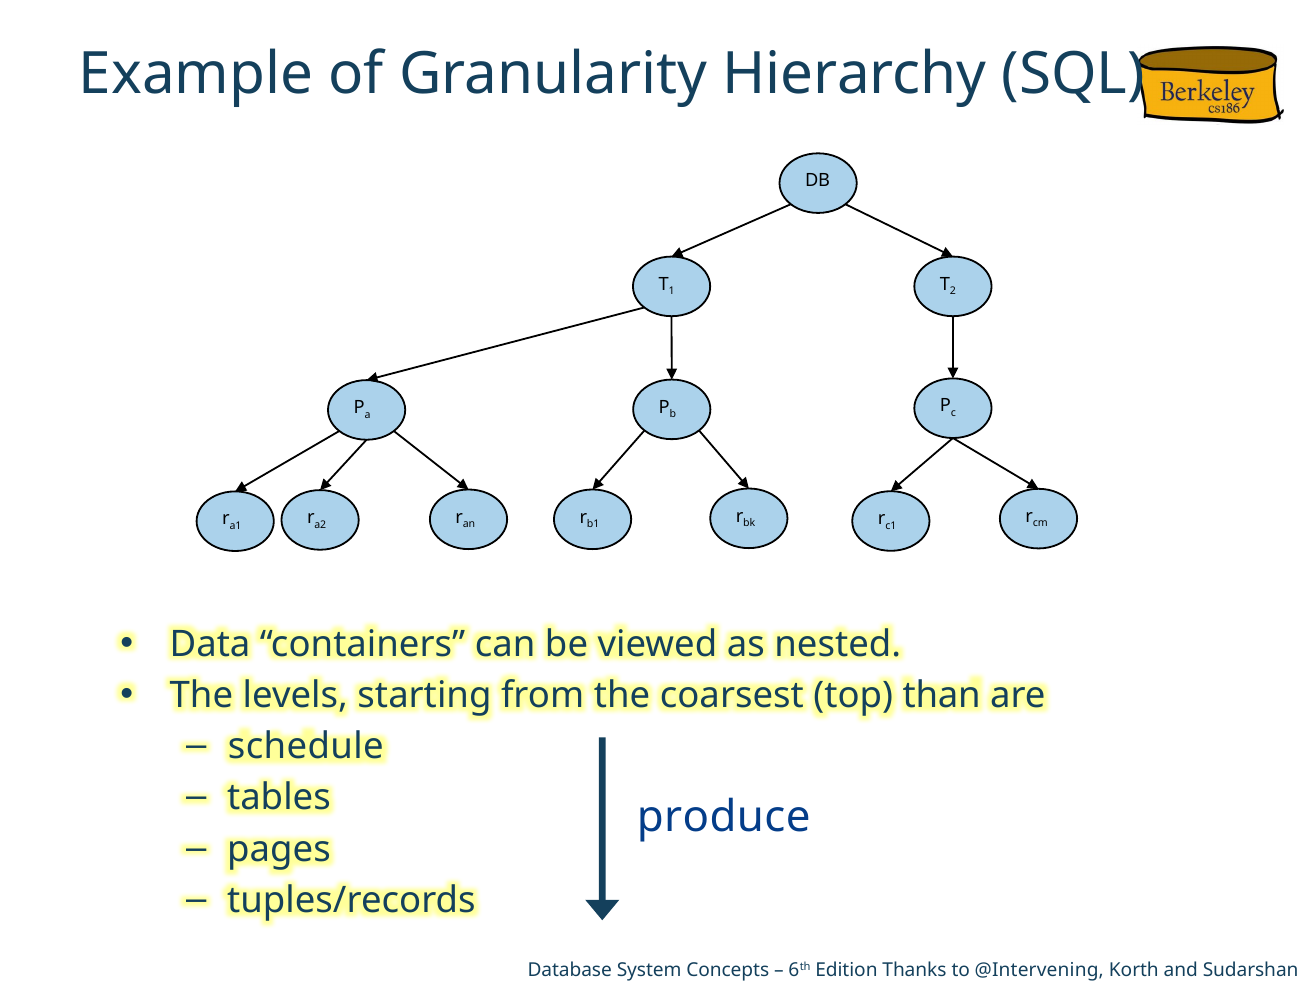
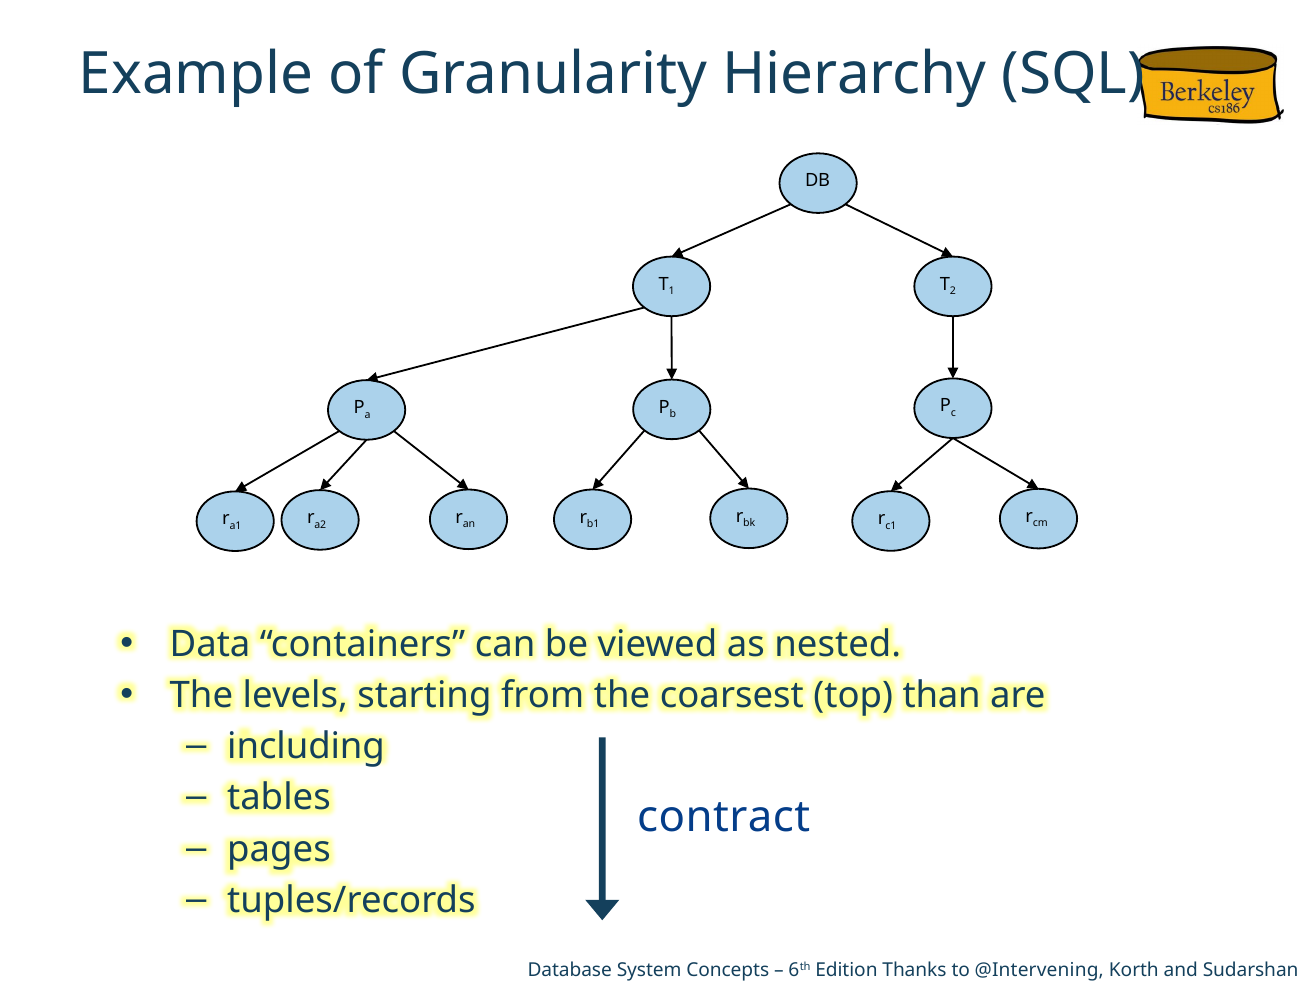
schedule: schedule -> including
produce: produce -> contract
